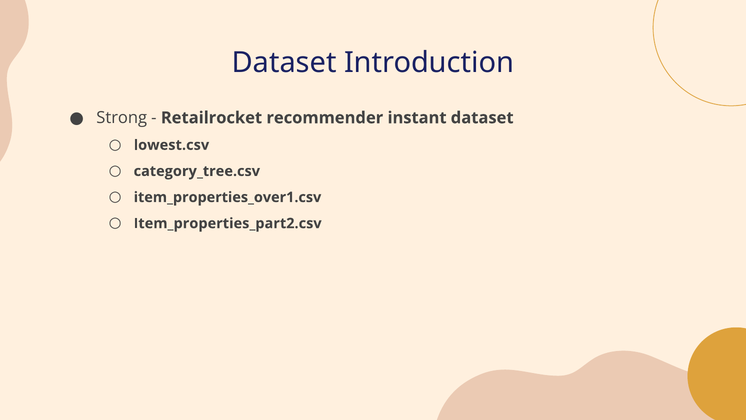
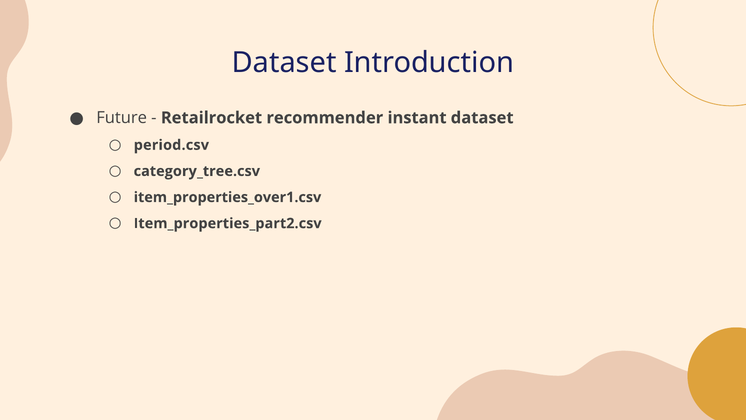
Strong: Strong -> Future
lowest.csv: lowest.csv -> period.csv
